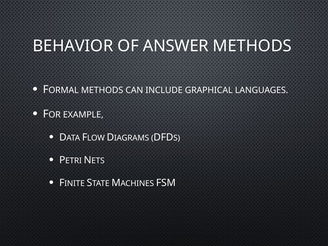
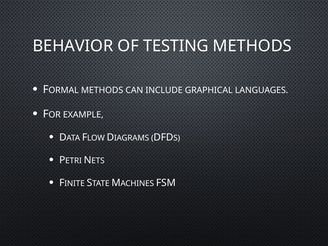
ANSWER: ANSWER -> TESTING
